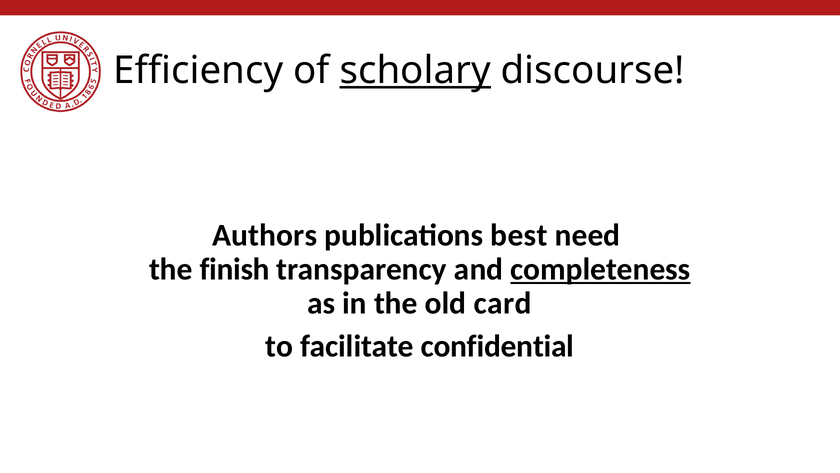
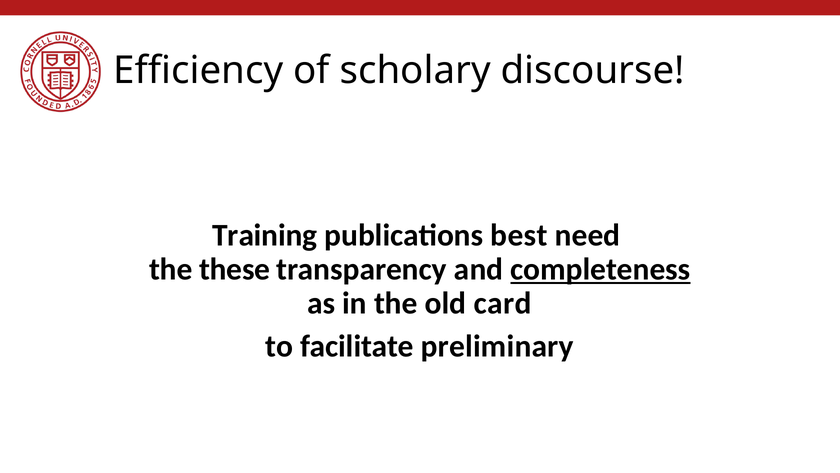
scholary underline: present -> none
Authors: Authors -> Training
finish: finish -> these
confidential: confidential -> preliminary
